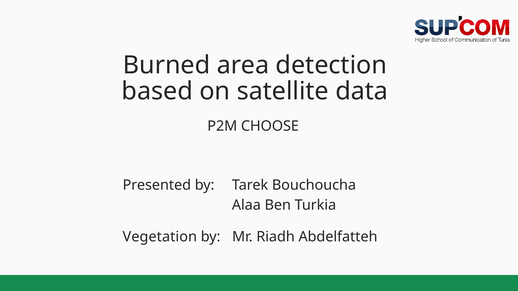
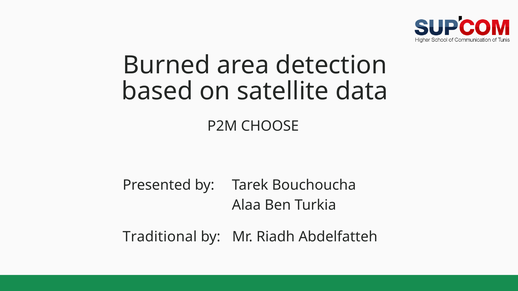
Vegetation: Vegetation -> Traditional
